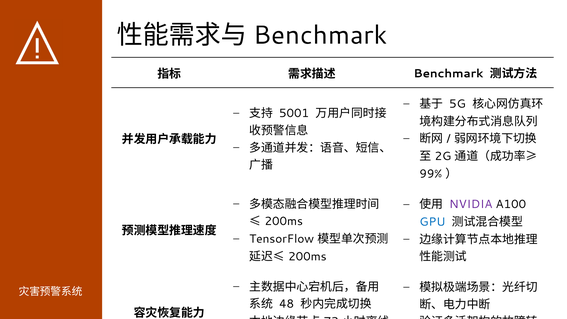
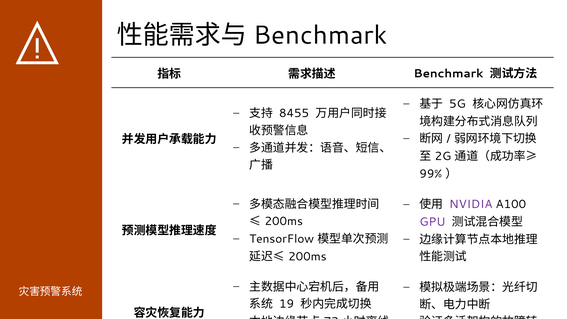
5001: 5001 -> 8455
GPU colour: blue -> purple
48: 48 -> 19
